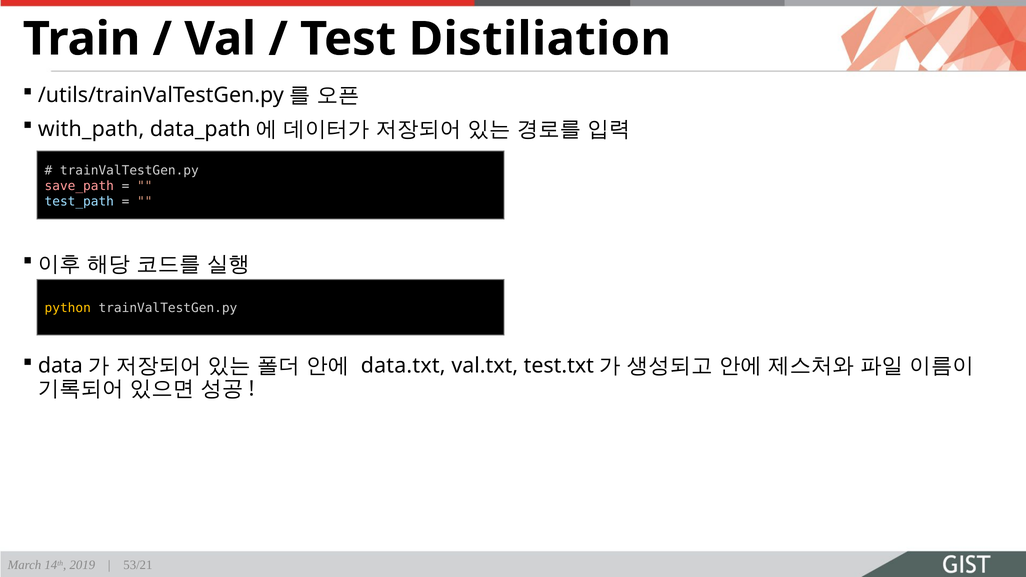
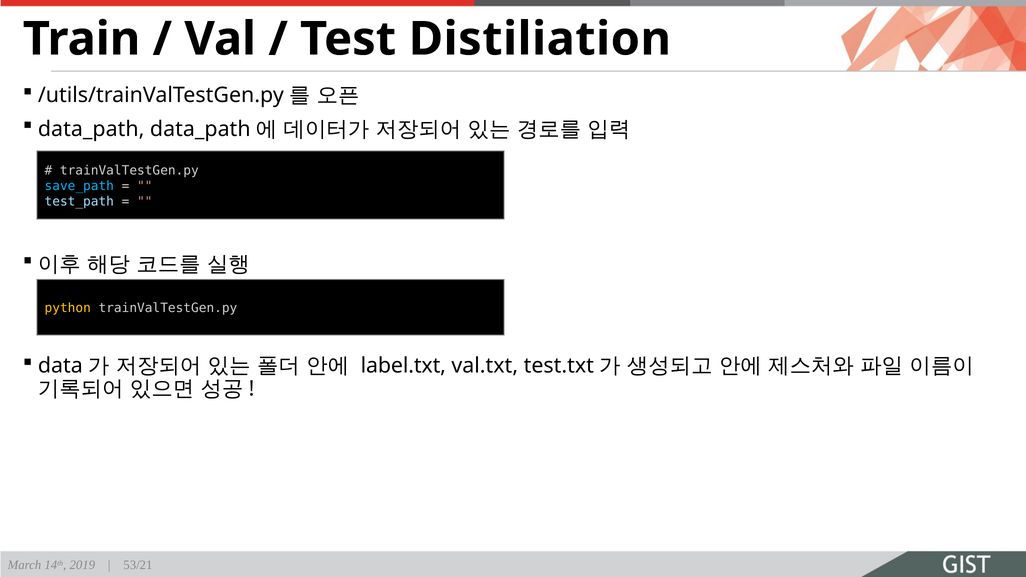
with_path: with_path -> data_path
save_path colour: pink -> light blue
data.txt: data.txt -> label.txt
